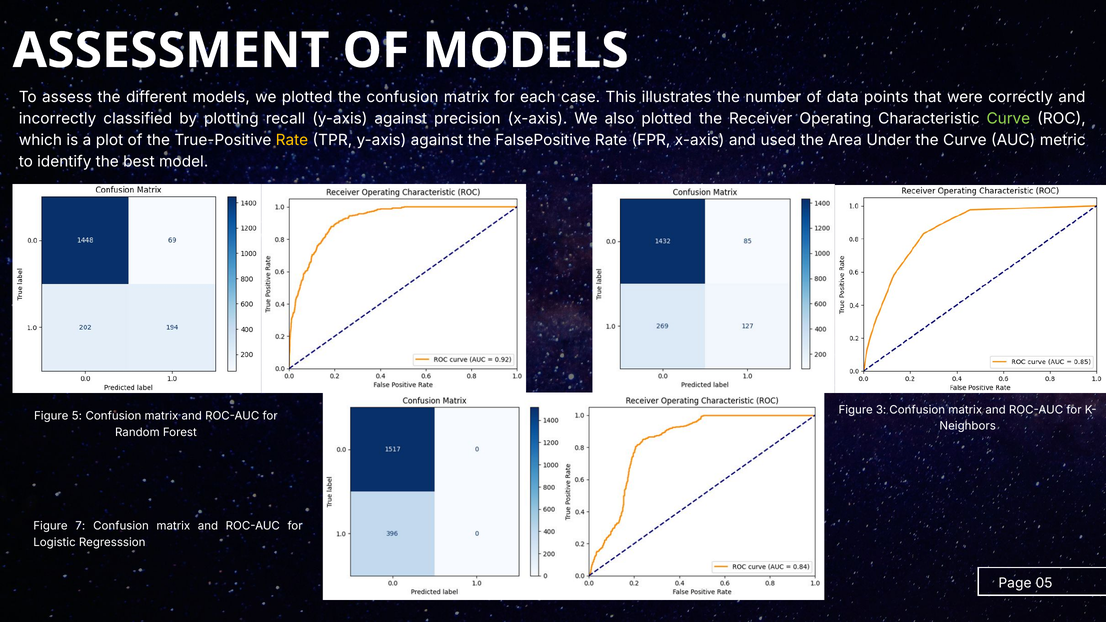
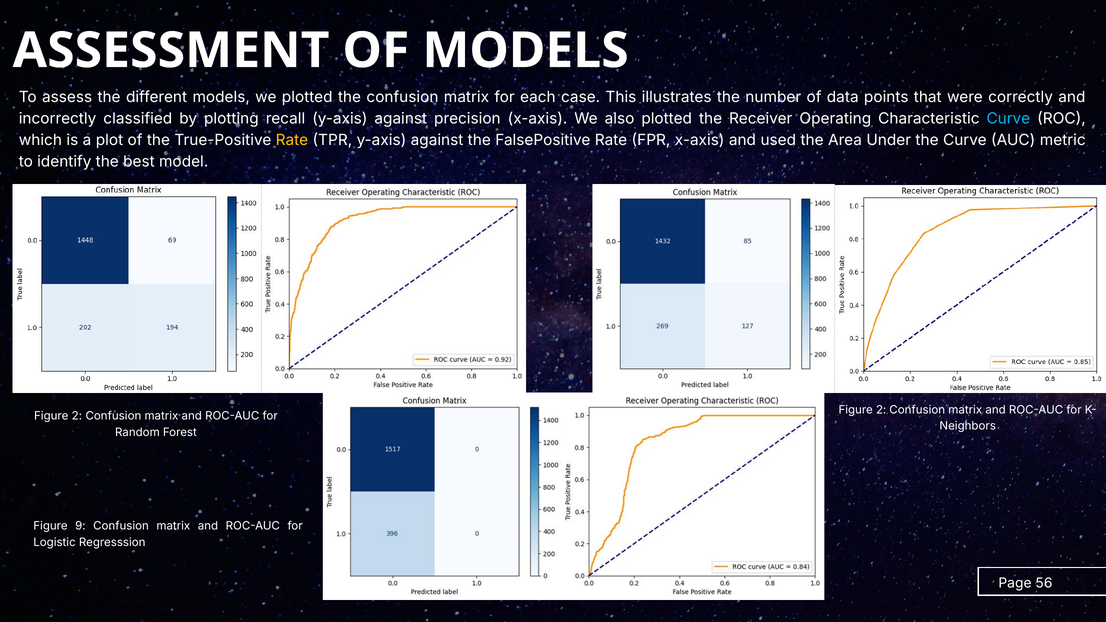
Curve at (1008, 119) colour: light green -> light blue
3 at (881, 410): 3 -> 2
5 at (77, 416): 5 -> 2
7: 7 -> 9
05: 05 -> 56
